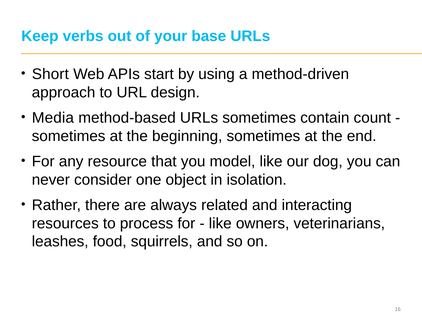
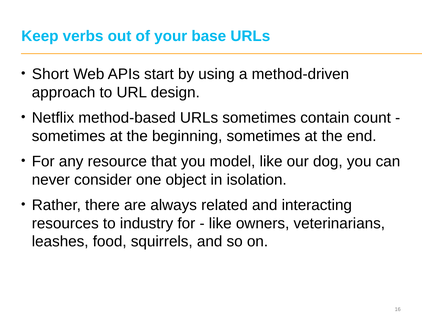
Media: Media -> Netflix
process: process -> industry
